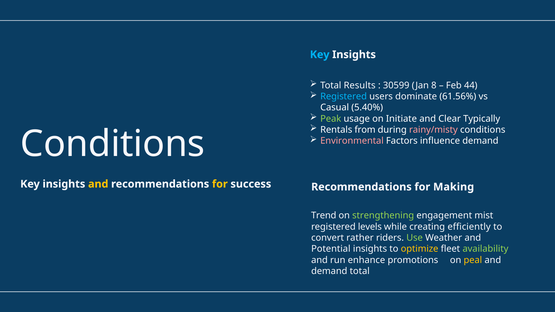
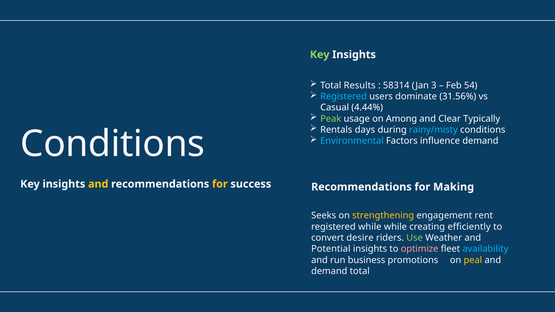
Key at (320, 55) colour: light blue -> light green
30599: 30599 -> 58314
8: 8 -> 3
44: 44 -> 54
61.56%: 61.56% -> 31.56%
5.40%: 5.40% -> 4.44%
Initiate: Initiate -> Among
from: from -> days
rainy/misty colour: pink -> light blue
Environmental colour: pink -> light blue
Trend: Trend -> Seeks
strengthening colour: light green -> yellow
mist: mist -> rent
registered levels: levels -> while
rather: rather -> desire
optimize colour: yellow -> pink
availability colour: light green -> light blue
enhance: enhance -> business
